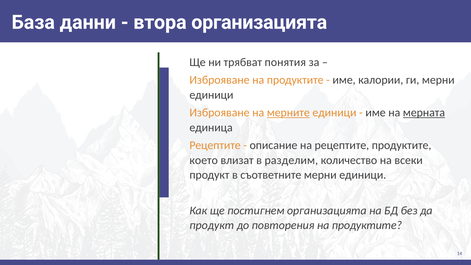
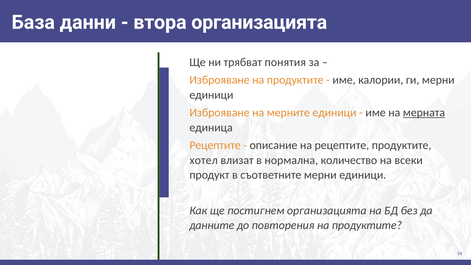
мерните underline: present -> none
което: което -> хотел
разделим: разделим -> нормална
продукт at (212, 225): продукт -> данните
